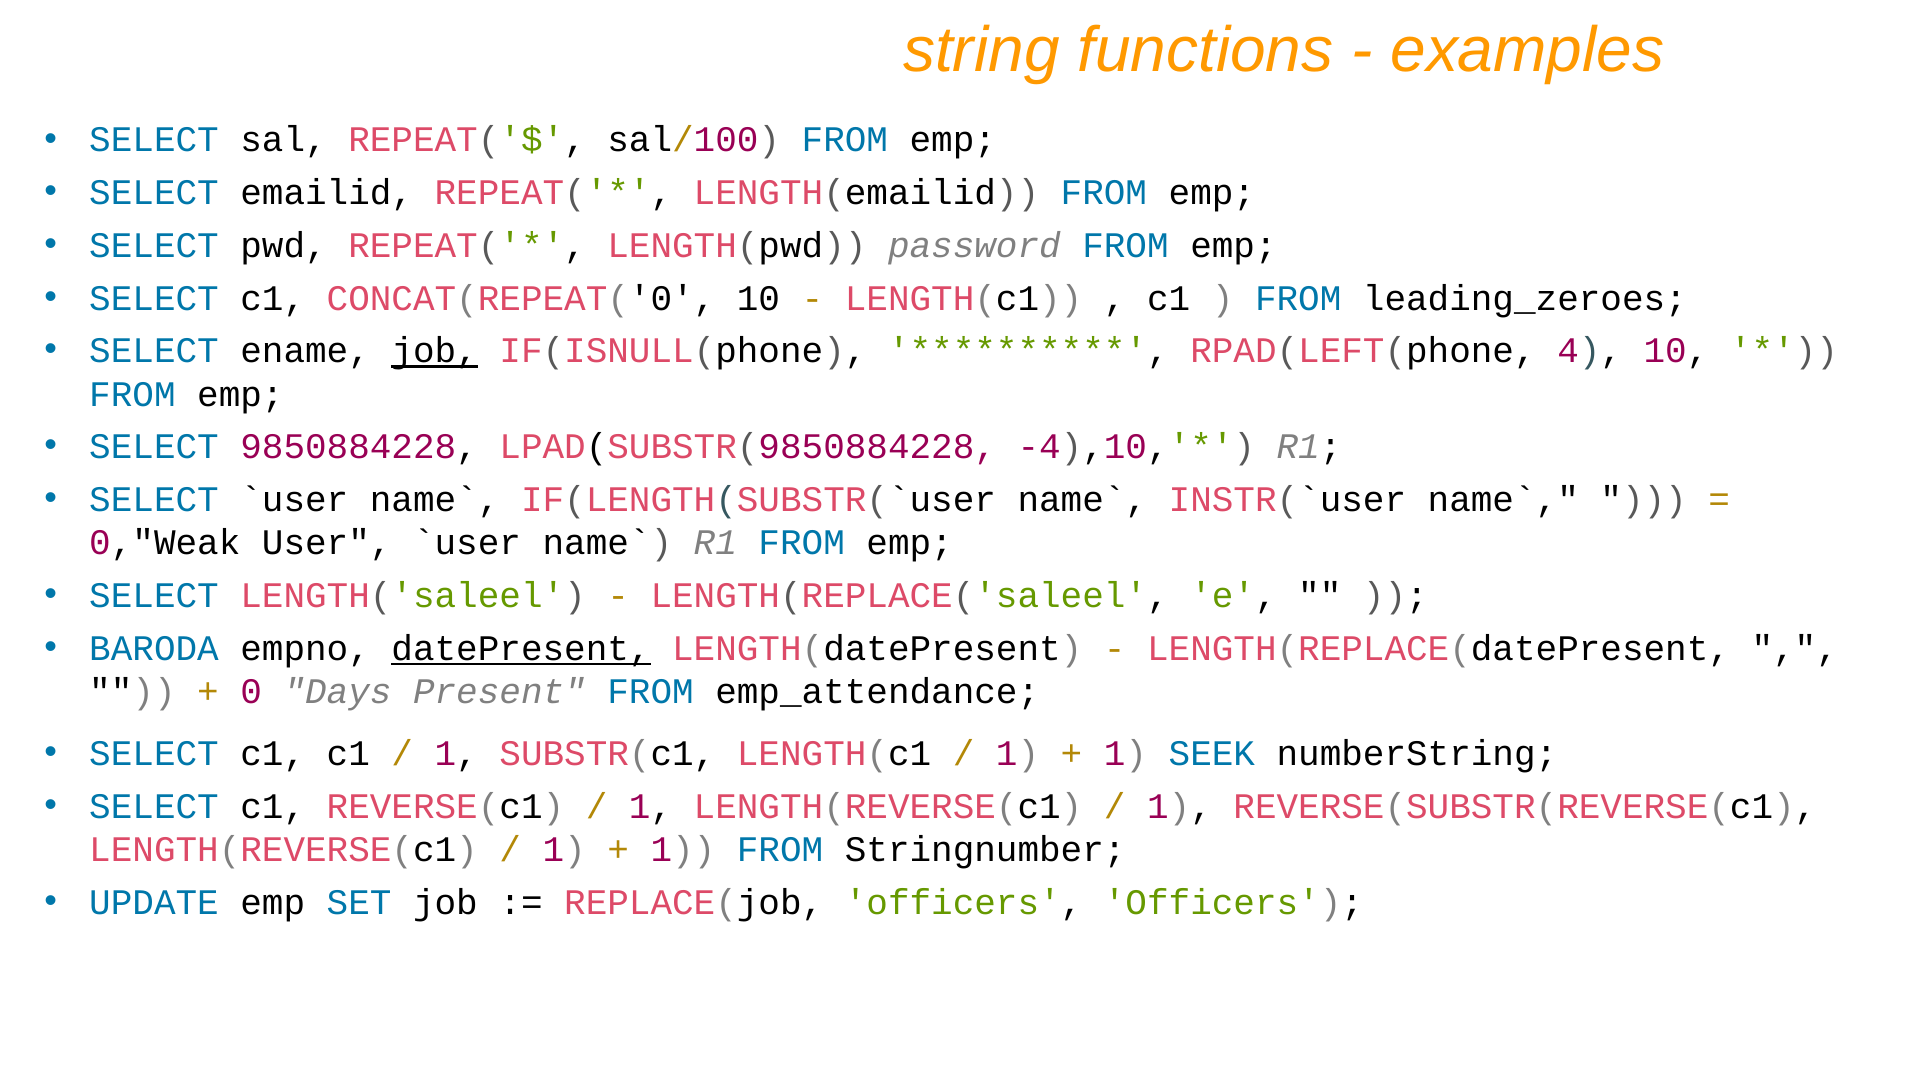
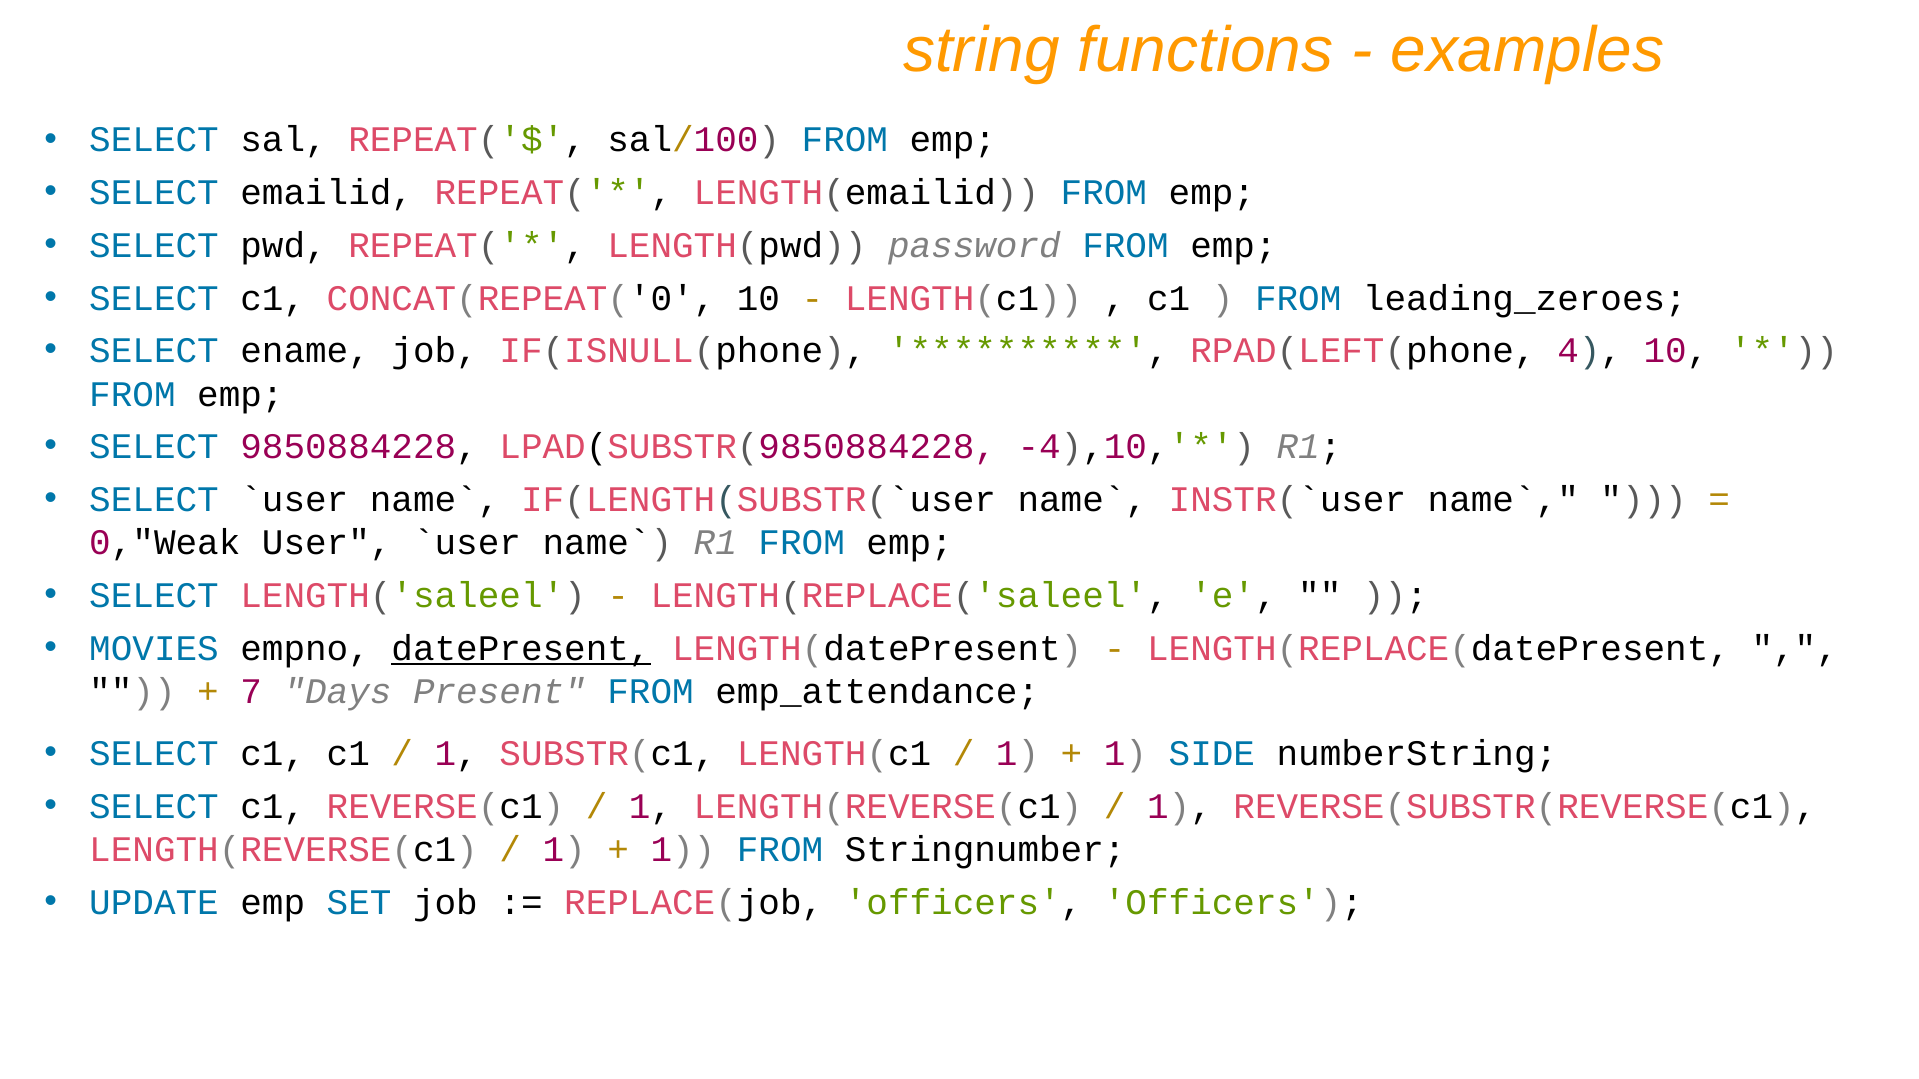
job at (435, 351) underline: present -> none
BARODA: BARODA -> MOVIES
0: 0 -> 7
SEEK: SEEK -> SIDE
